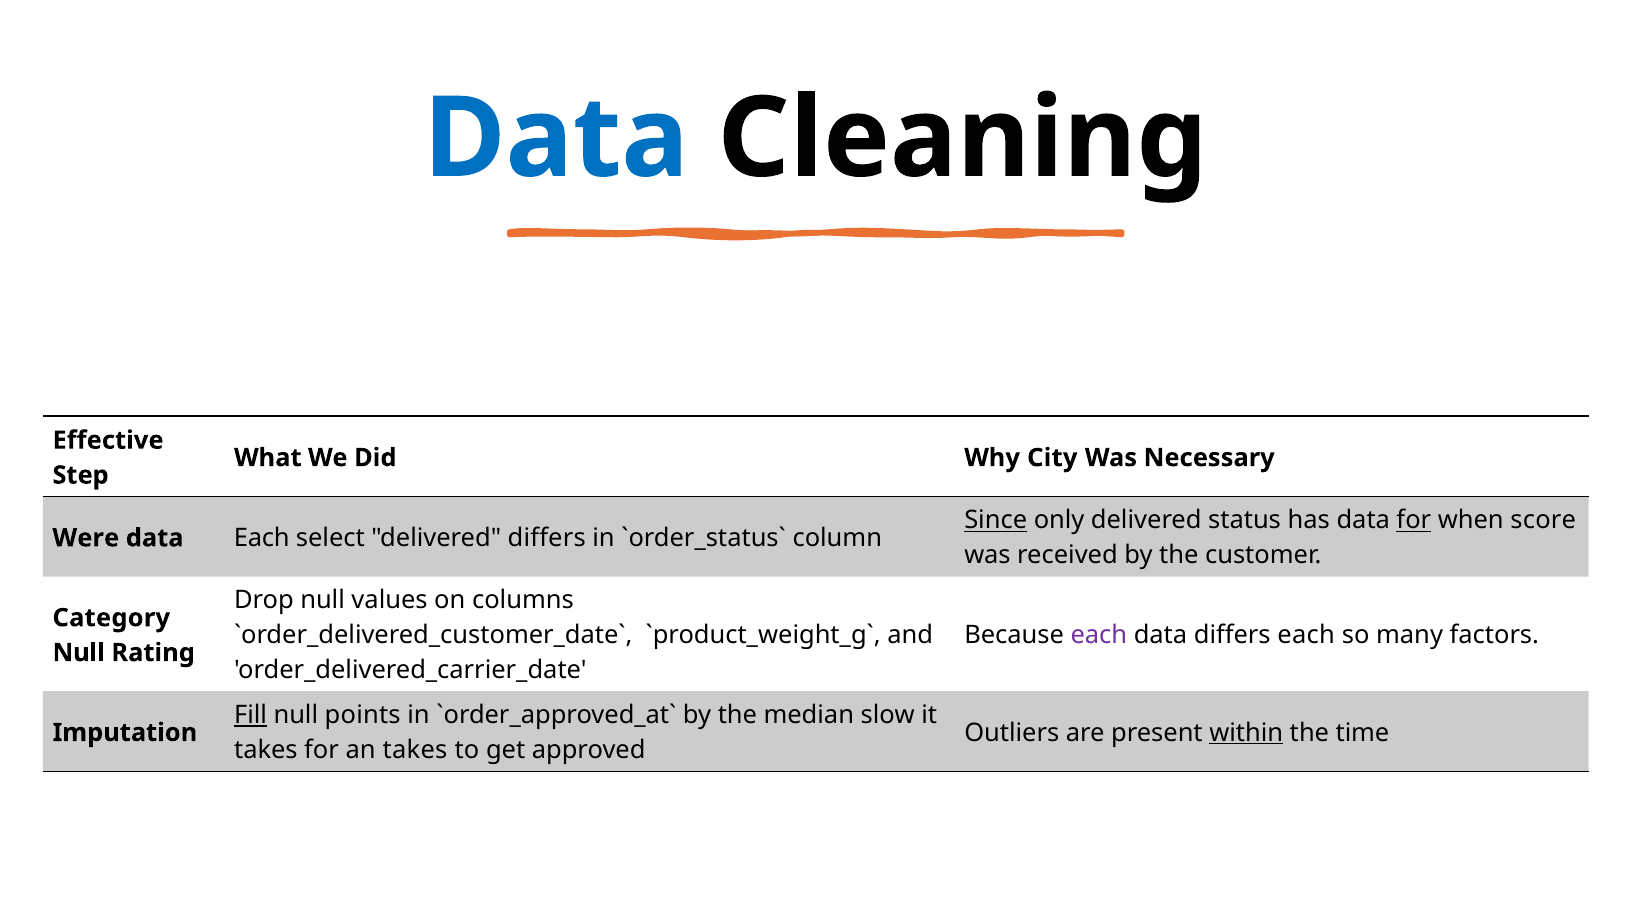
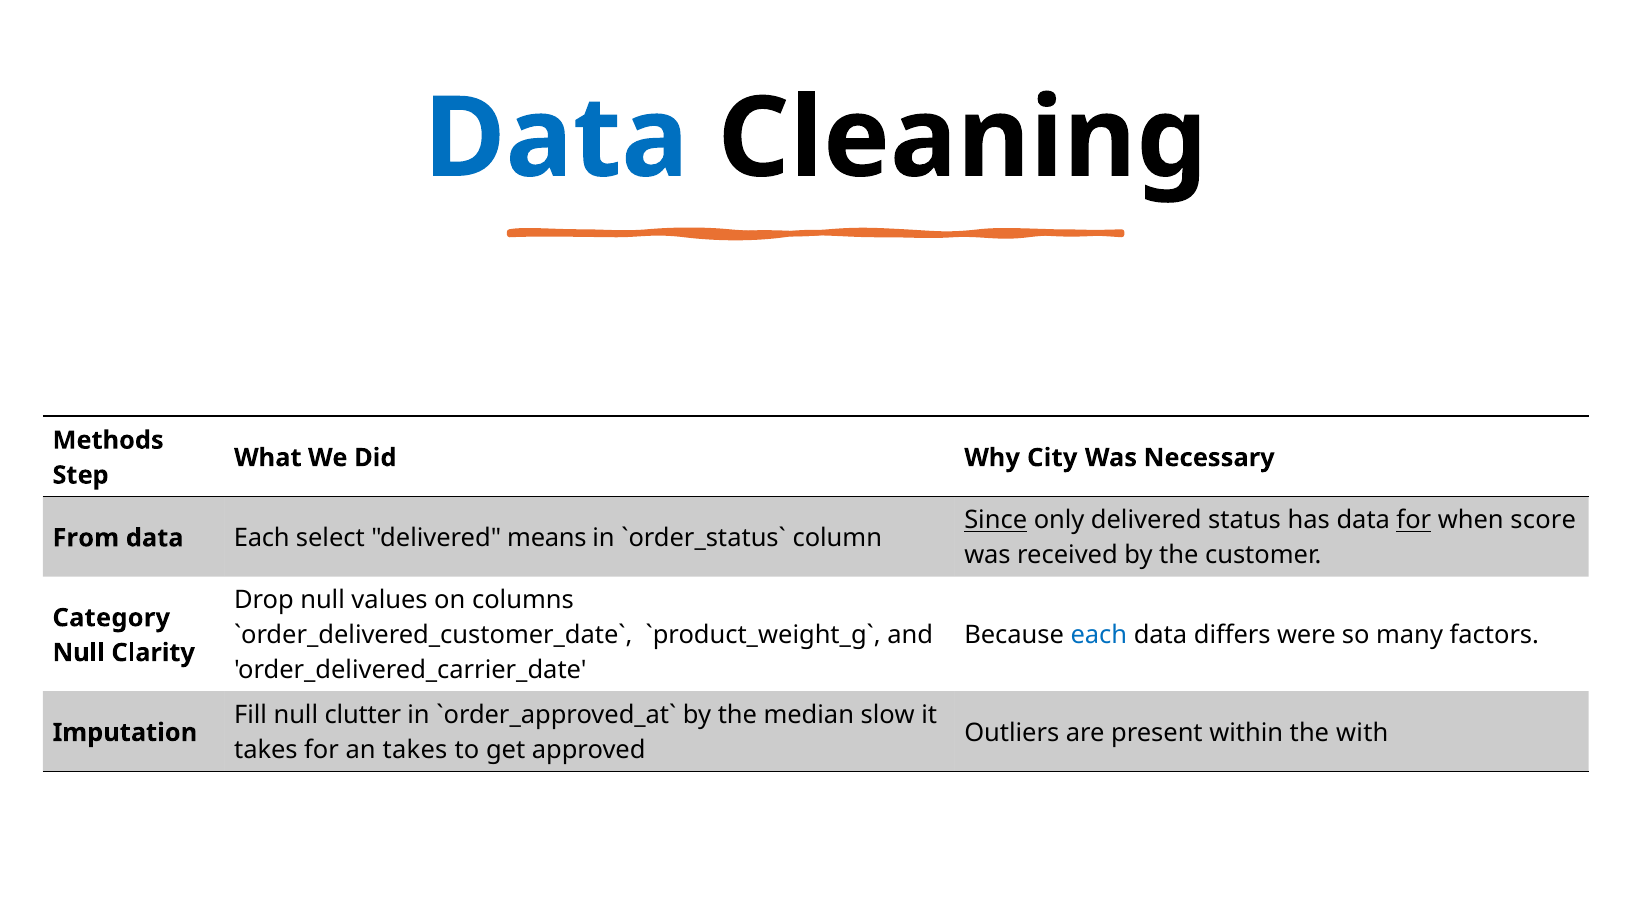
Effective: Effective -> Methods
Were: Were -> From
delivered differs: differs -> means
each at (1099, 635) colour: purple -> blue
differs each: each -> were
Rating: Rating -> Clarity
Fill underline: present -> none
points: points -> clutter
within underline: present -> none
time: time -> with
